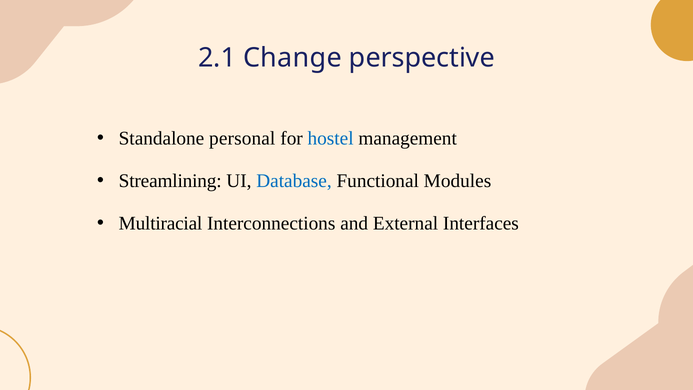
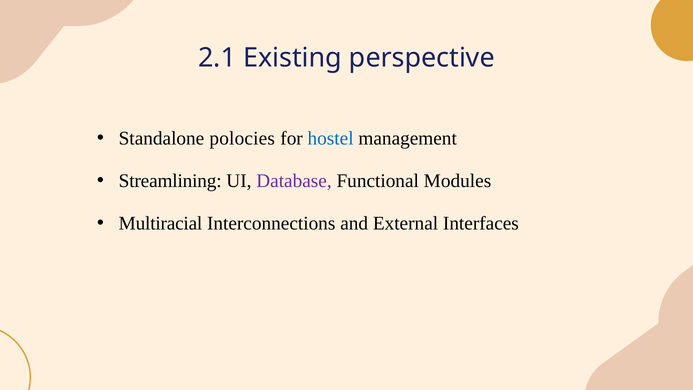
Change: Change -> Existing
personal: personal -> polocies
Database colour: blue -> purple
